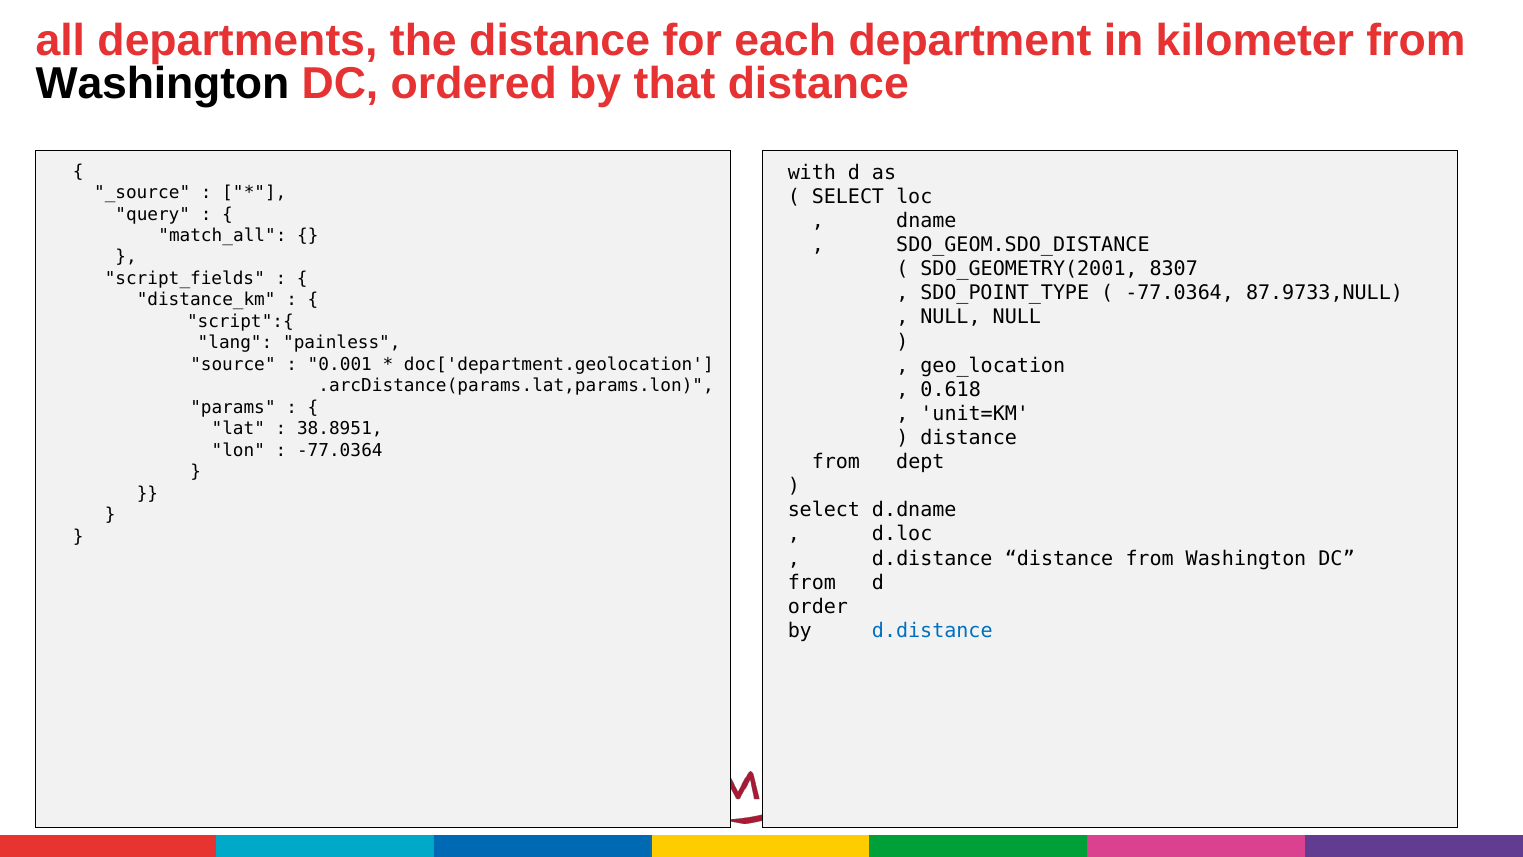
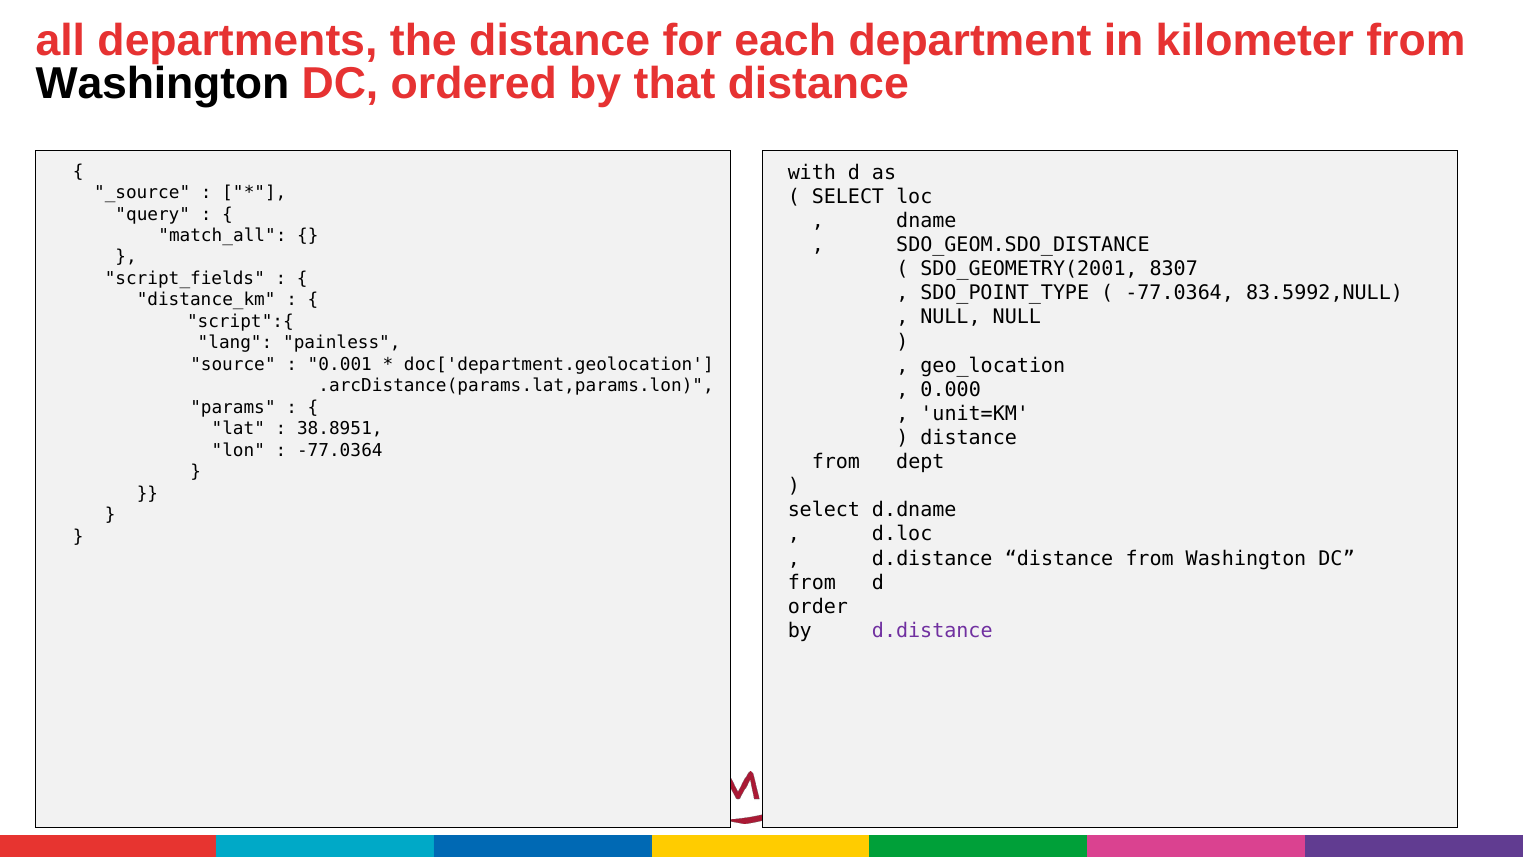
87.9733,NULL: 87.9733,NULL -> 83.5992,NULL
0.618: 0.618 -> 0.000
d.distance at (932, 631) colour: blue -> purple
